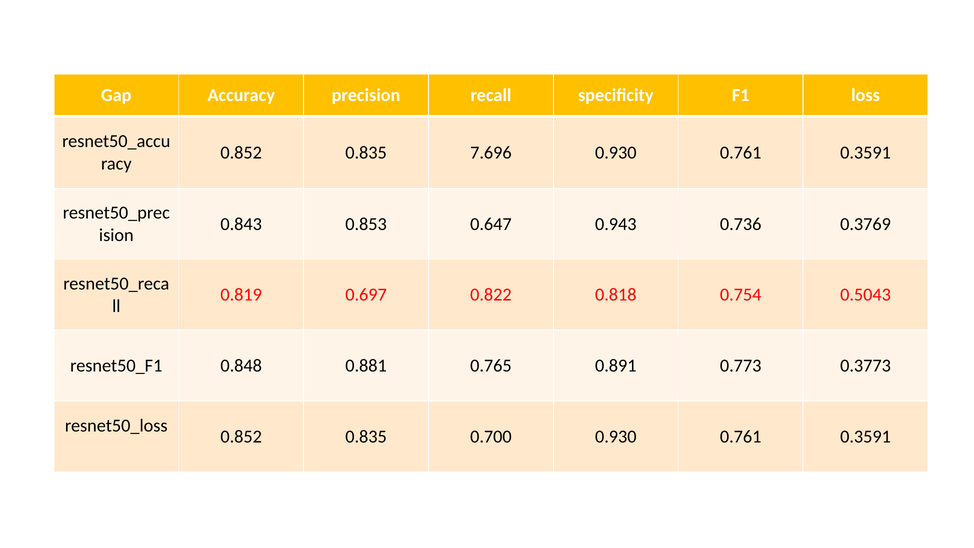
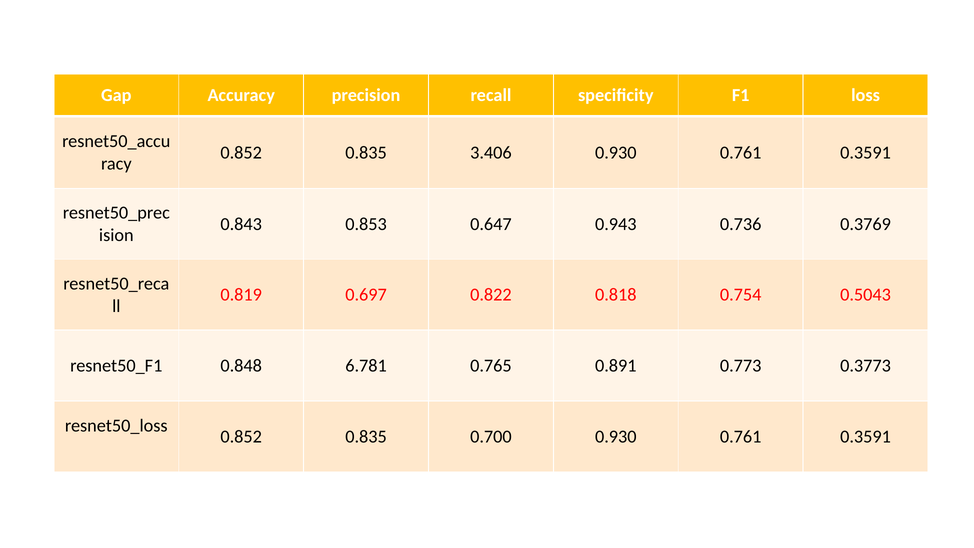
7.696: 7.696 -> 3.406
0.881: 0.881 -> 6.781
